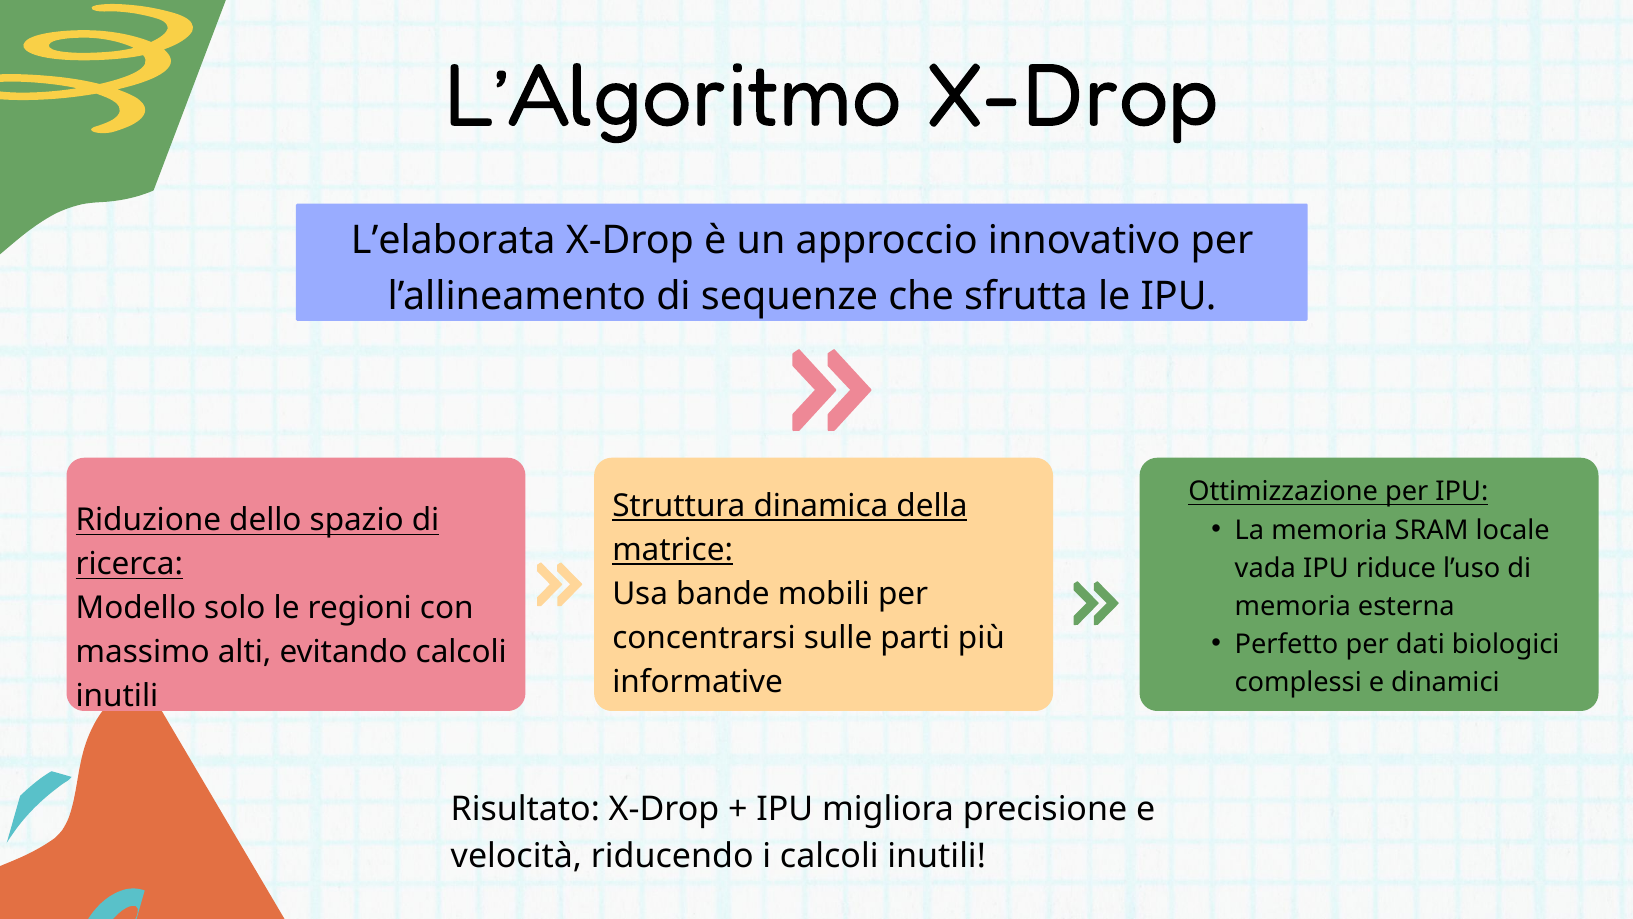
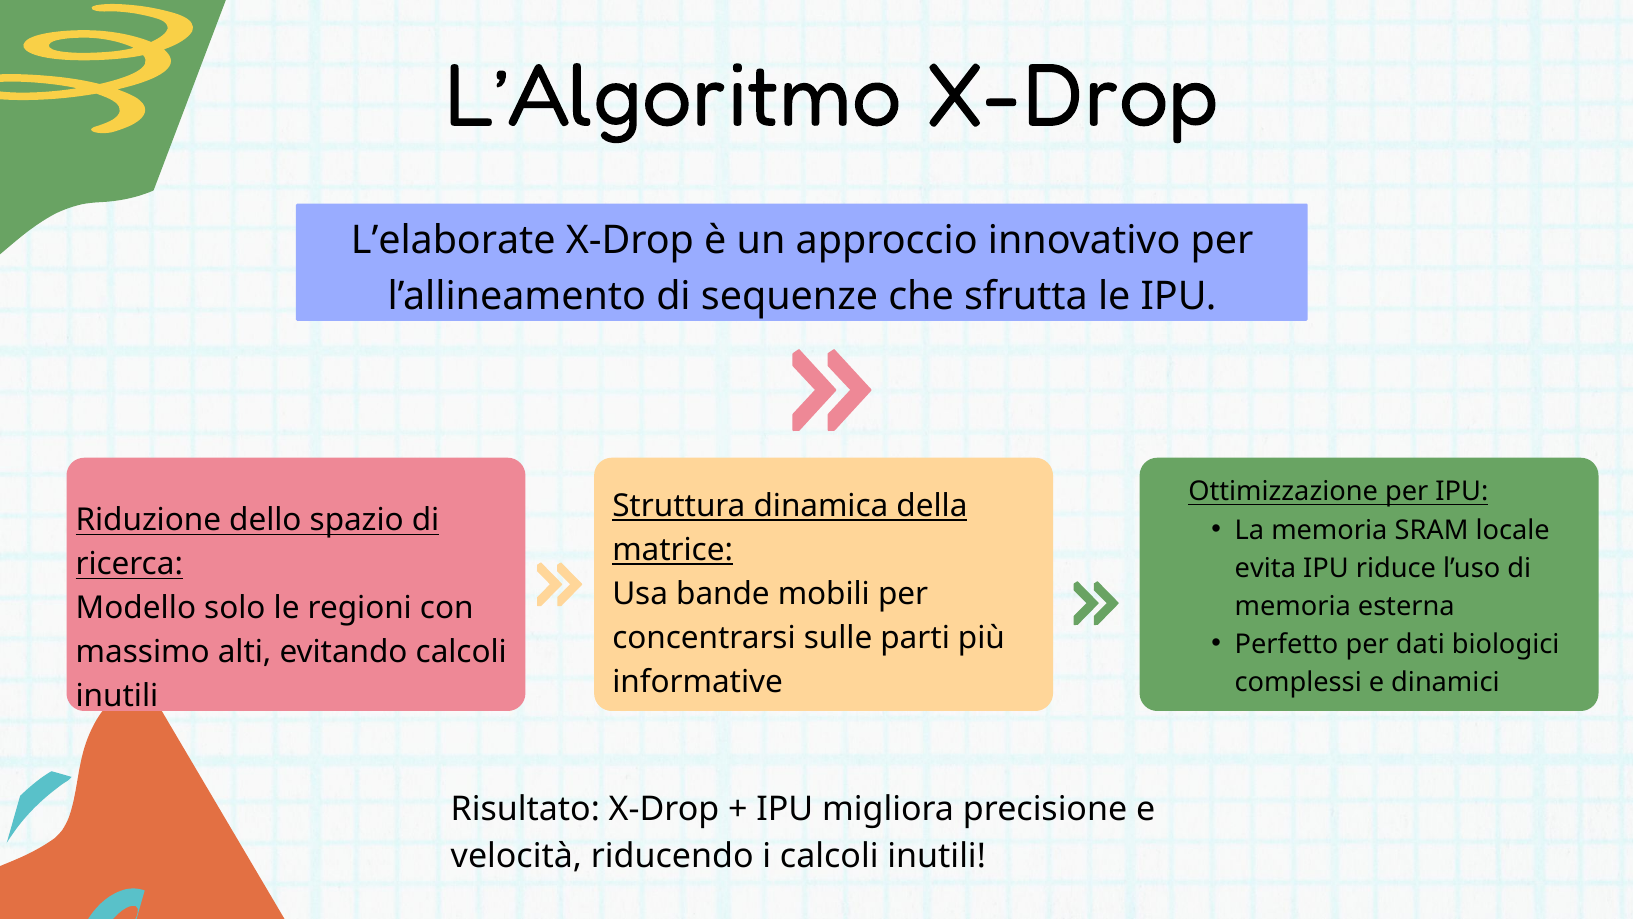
L’elaborata: L’elaborata -> L’elaborate
vada: vada -> evita
